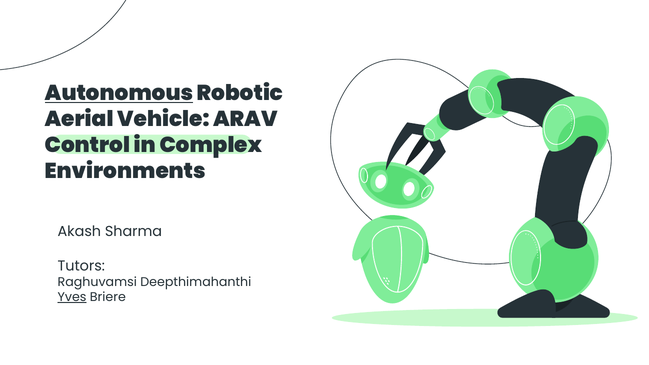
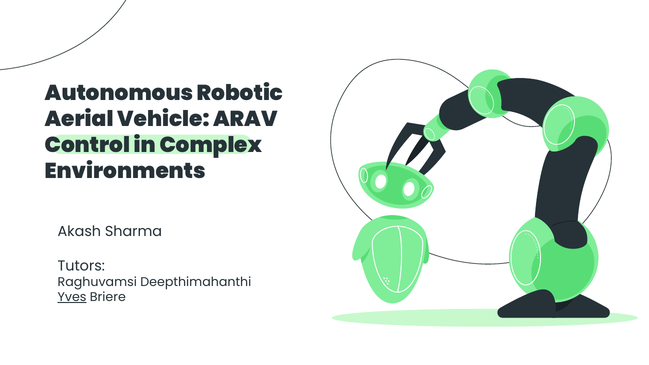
Autonomous underline: present -> none
